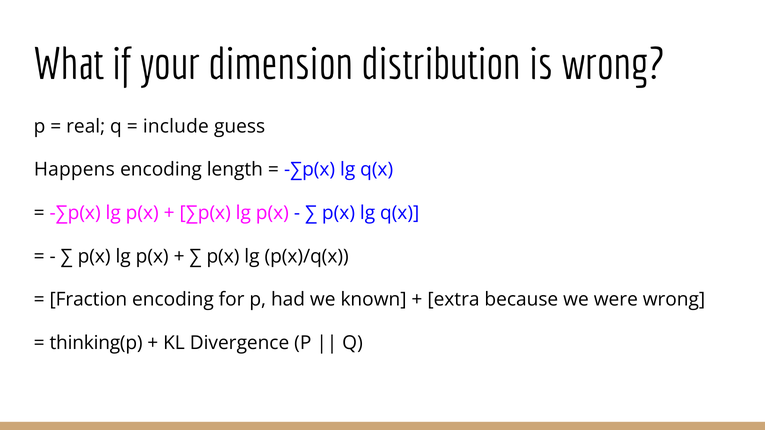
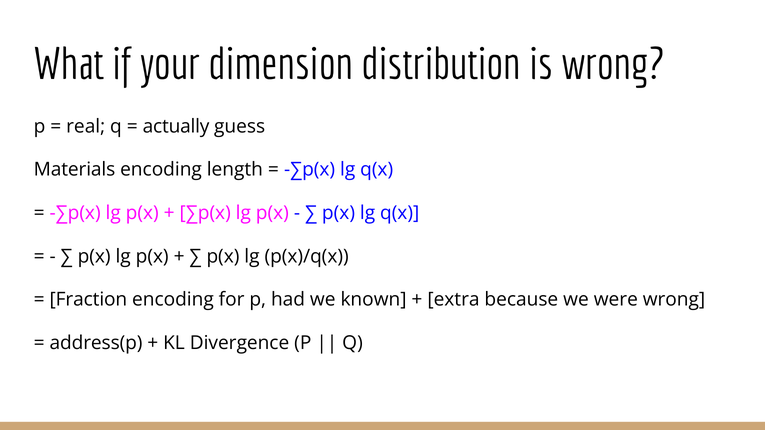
include: include -> actually
Happens: Happens -> Materials
thinking(p: thinking(p -> address(p
